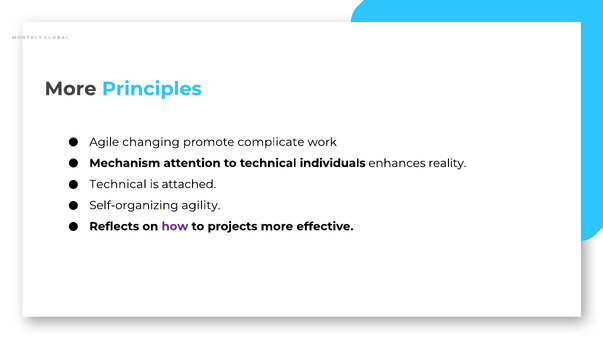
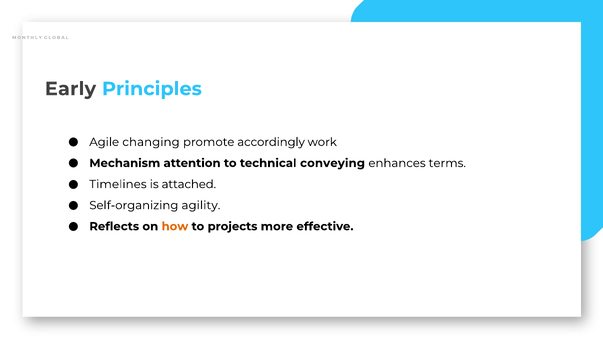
More at (71, 89): More -> Early
complicate: complicate -> accordingly
individuals: individuals -> conveying
reality: reality -> terms
Technical at (118, 184): Technical -> Timelines
how colour: purple -> orange
